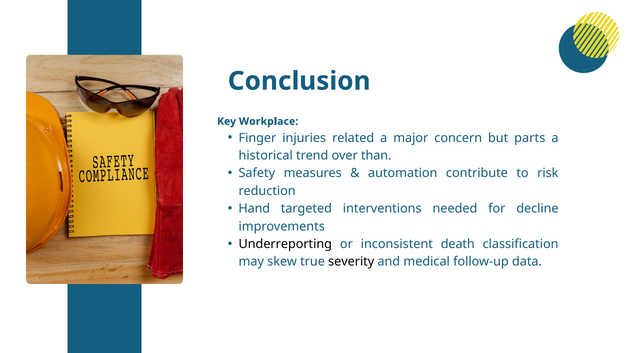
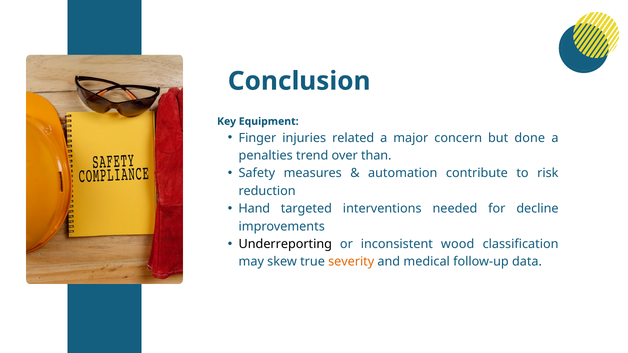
Workplace: Workplace -> Equipment
parts: parts -> done
historical: historical -> penalties
death: death -> wood
severity colour: black -> orange
